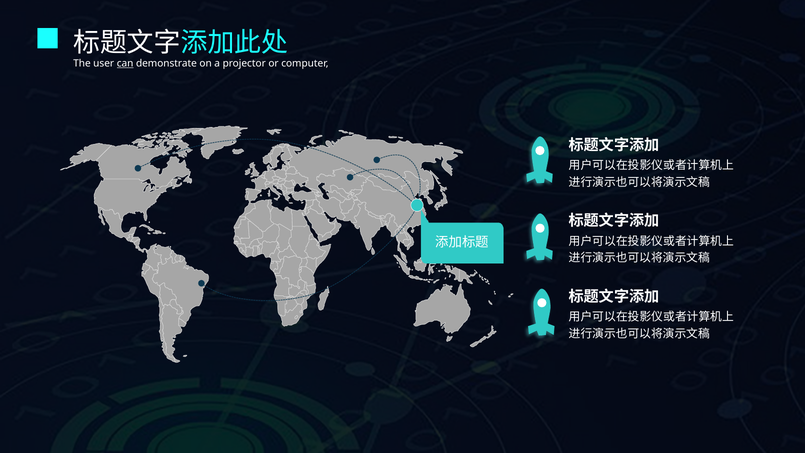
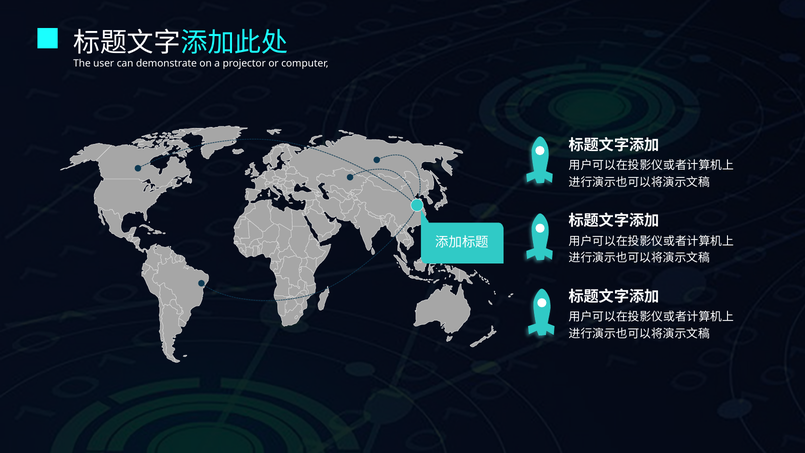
can underline: present -> none
